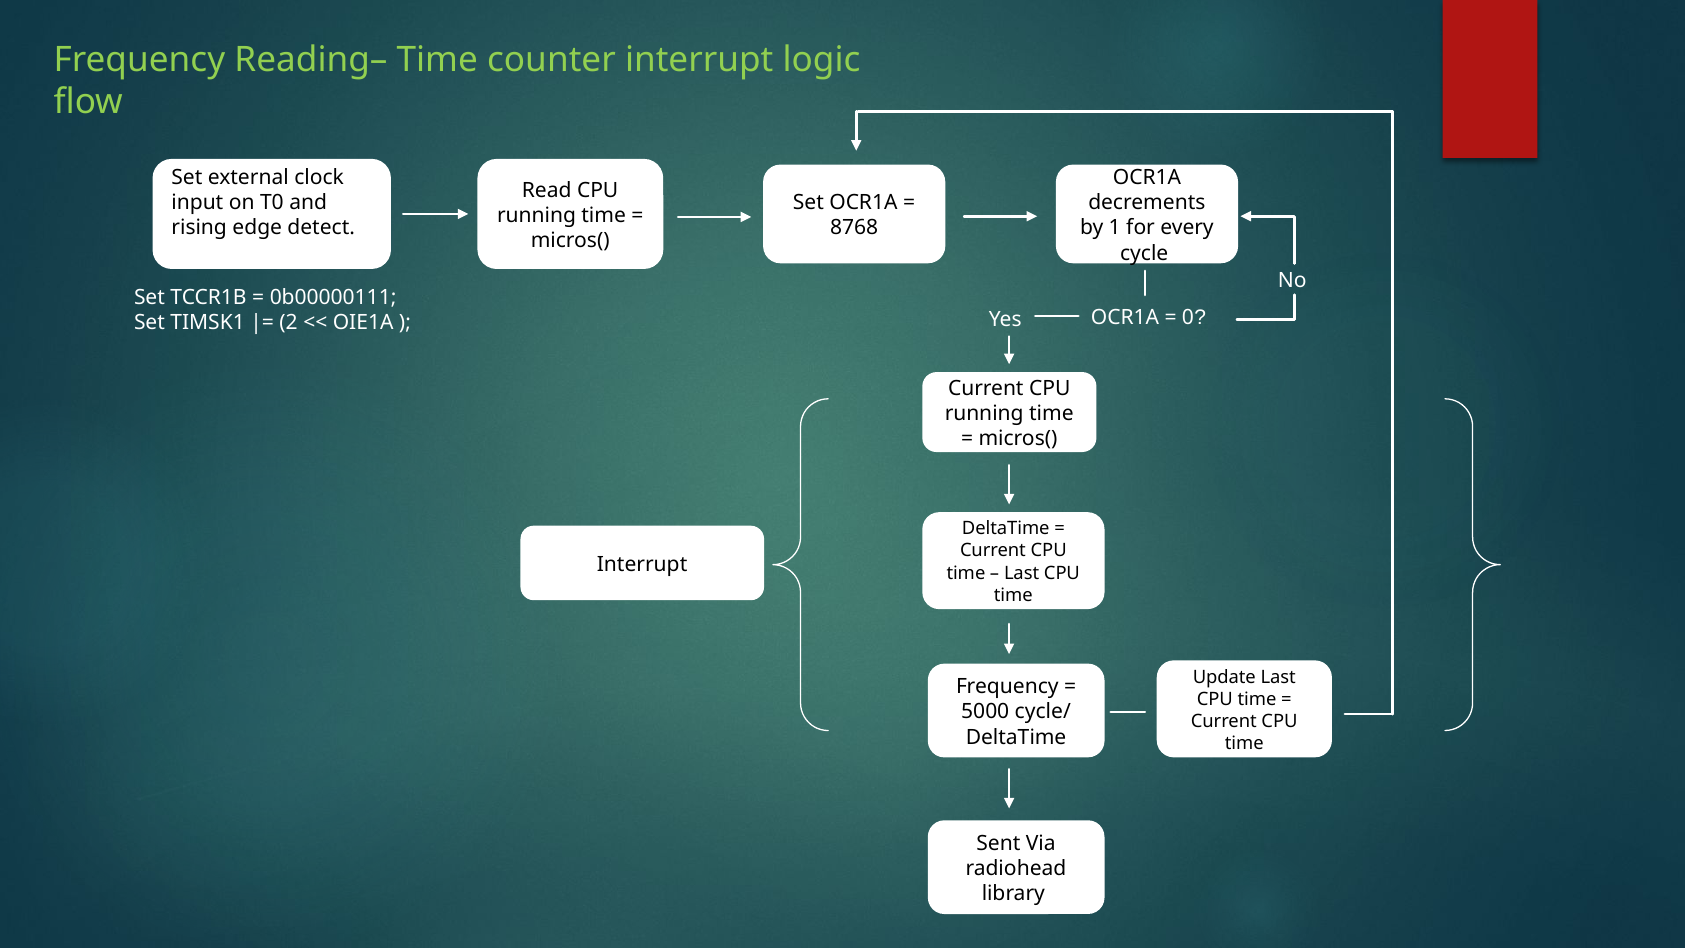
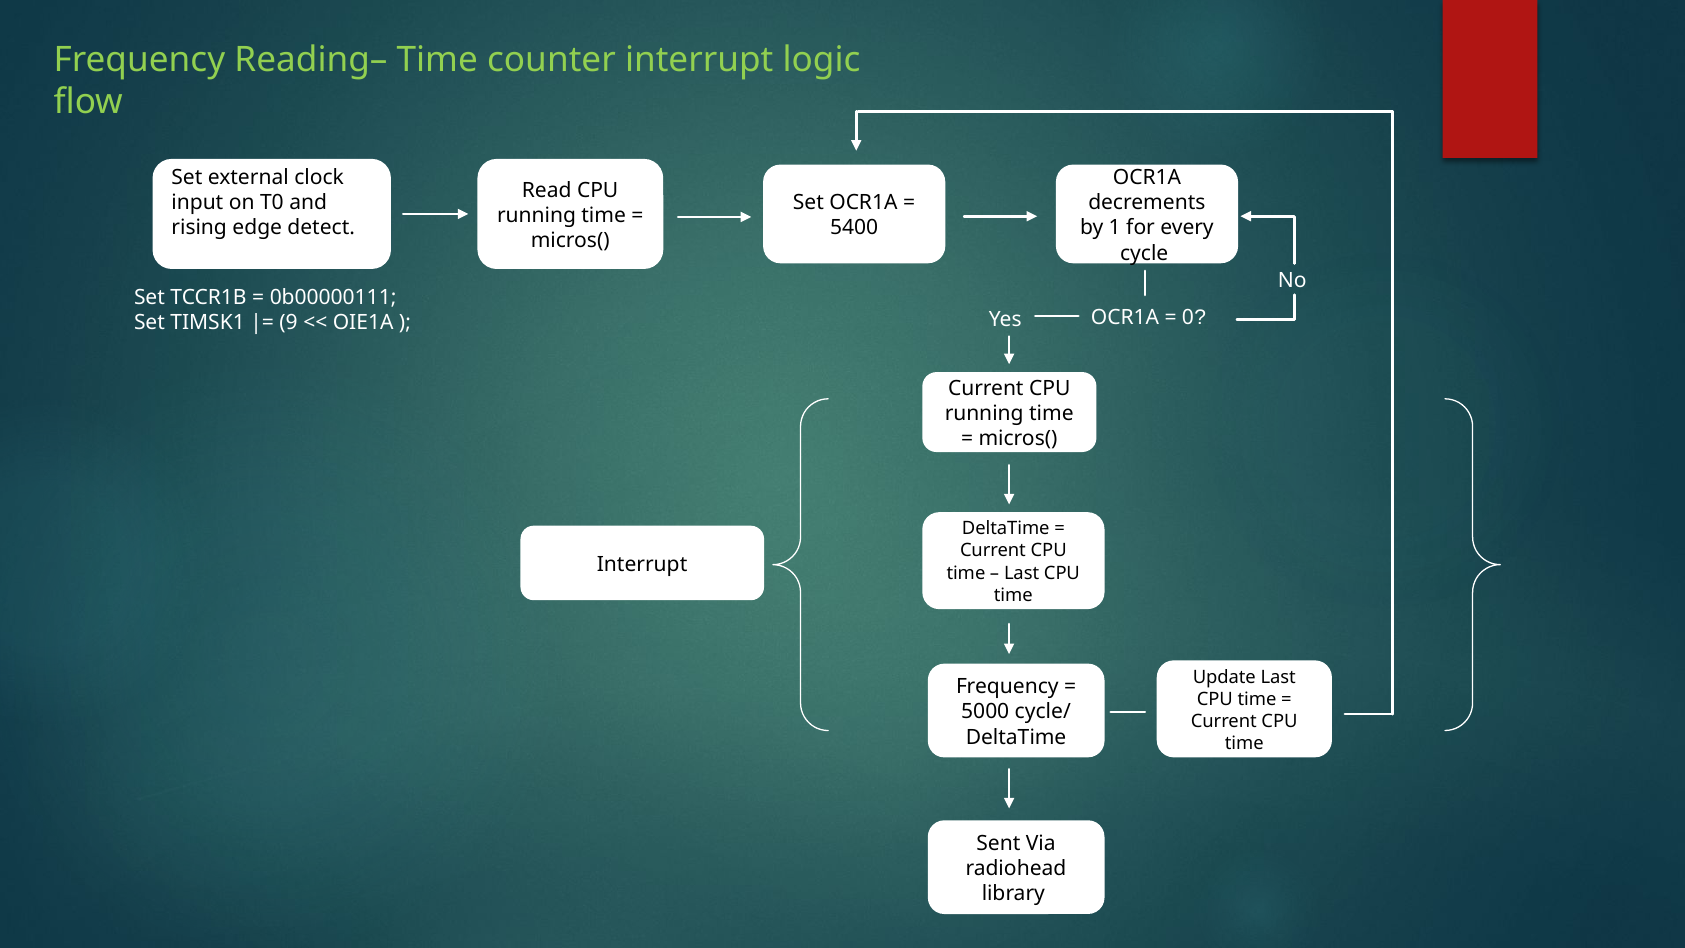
8768: 8768 -> 5400
2: 2 -> 9
